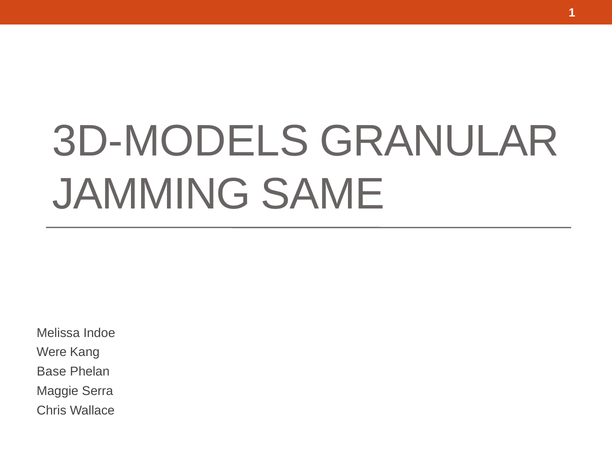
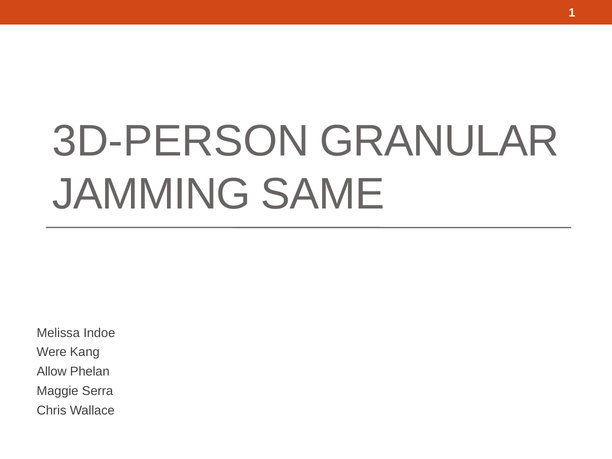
3D-MODELS: 3D-MODELS -> 3D-PERSON
Base: Base -> Allow
